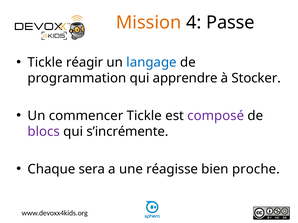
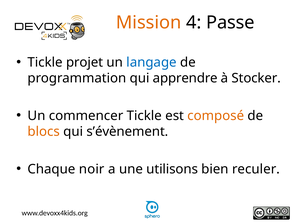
réagir: réagir -> projet
composé colour: purple -> orange
blocs colour: purple -> orange
s’incrémente: s’incrémente -> s’évènement
sera: sera -> noir
réagisse: réagisse -> utilisons
proche: proche -> reculer
